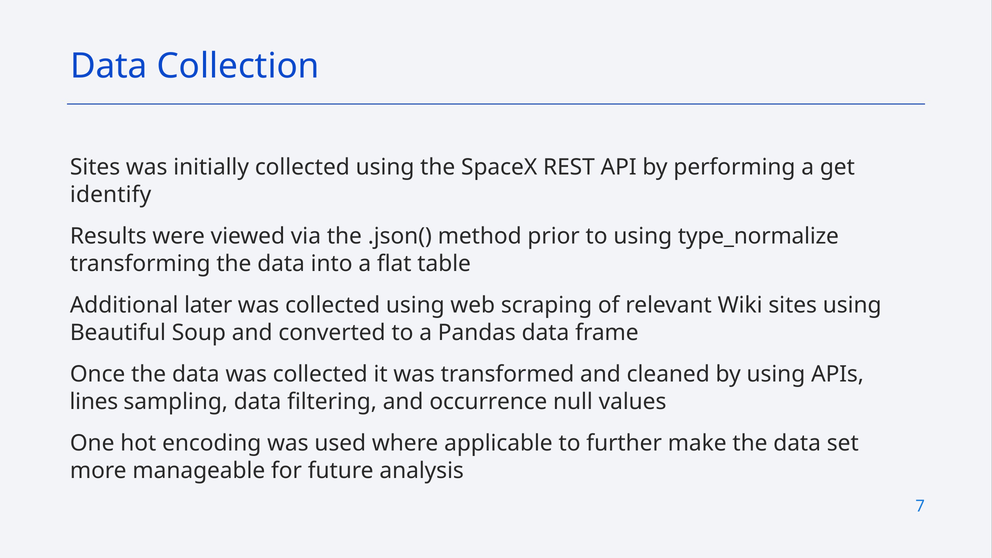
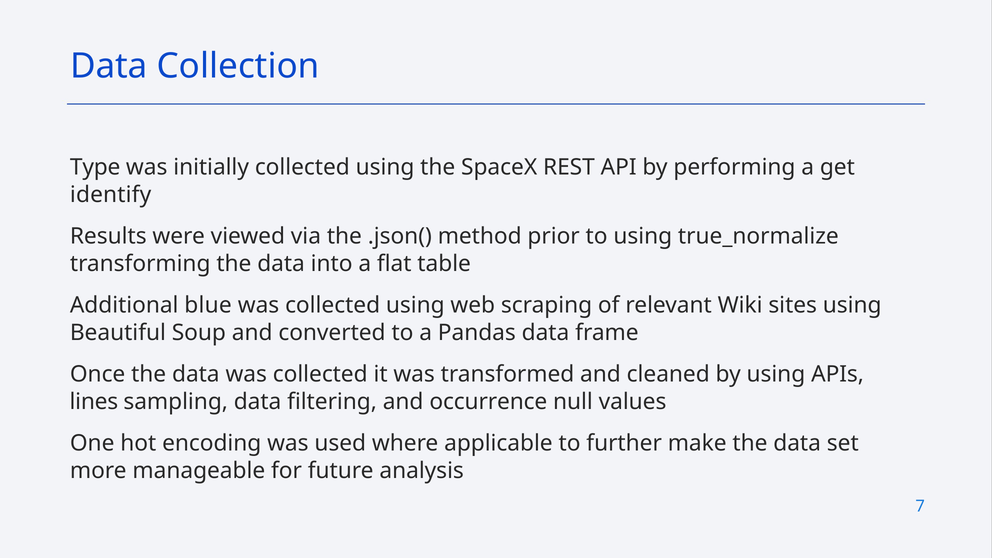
Sites at (95, 167): Sites -> Type
type_normalize: type_normalize -> true_normalize
later: later -> blue
